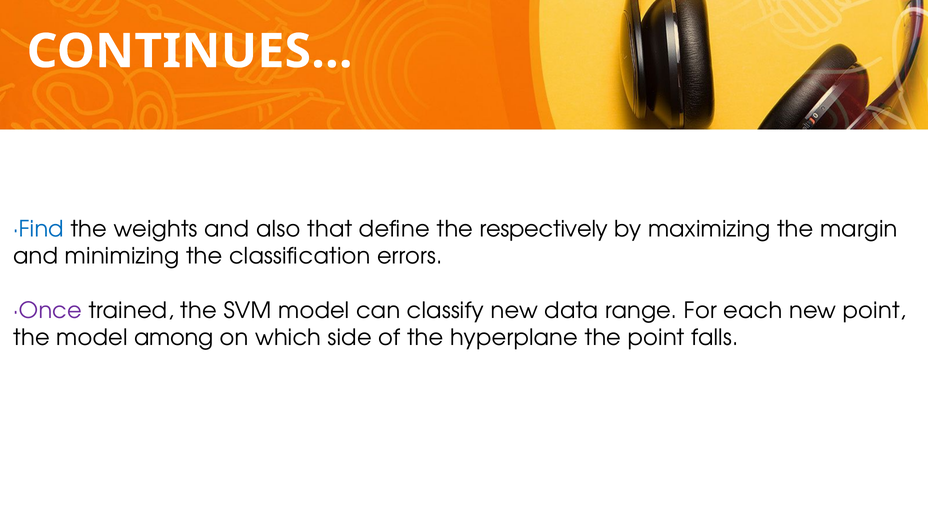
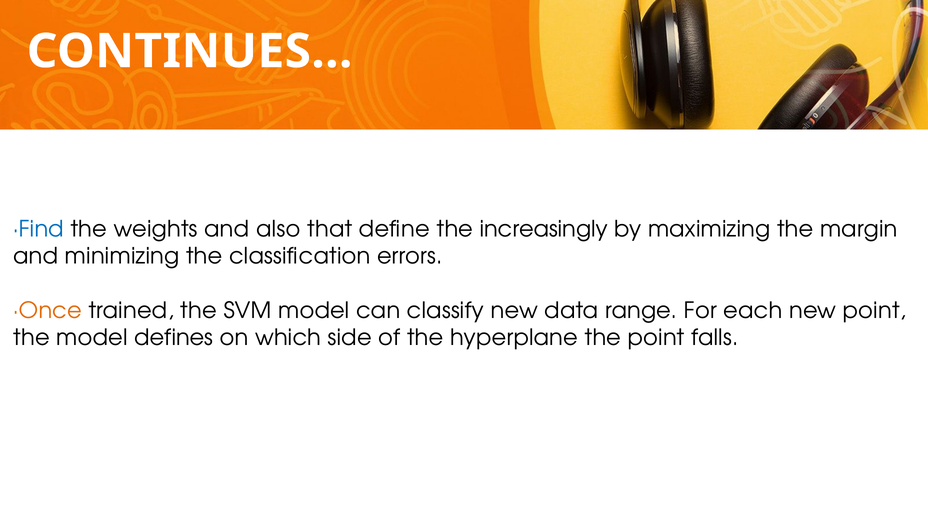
respectively: respectively -> increasingly
·Once colour: purple -> orange
among: among -> defines
